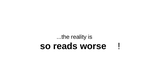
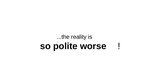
reads: reads -> polite
